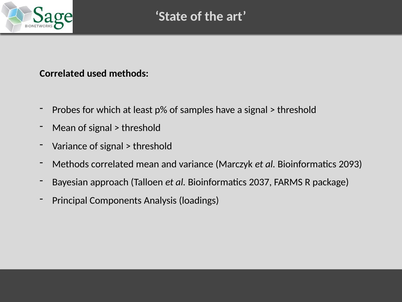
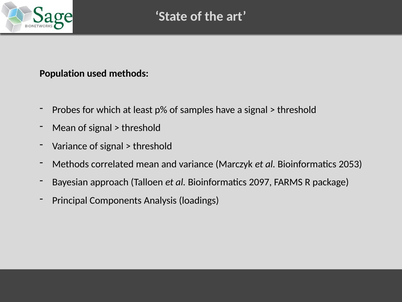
Correlated at (62, 73): Correlated -> Population
2093: 2093 -> 2053
2037: 2037 -> 2097
